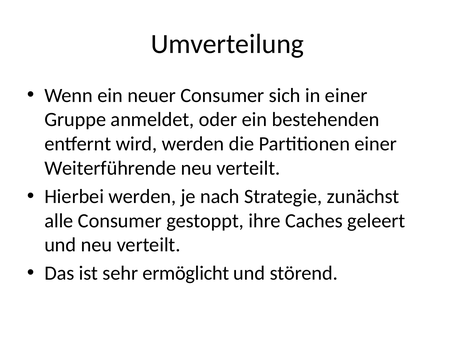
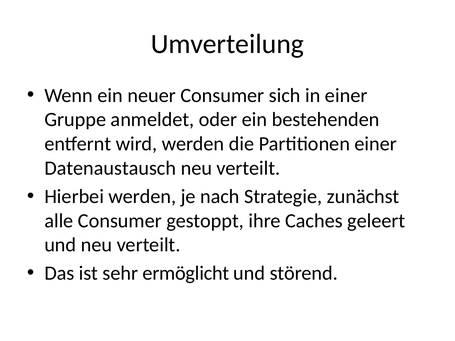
Weiterführende: Weiterführende -> Datenaustausch
